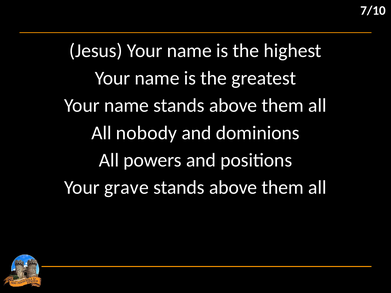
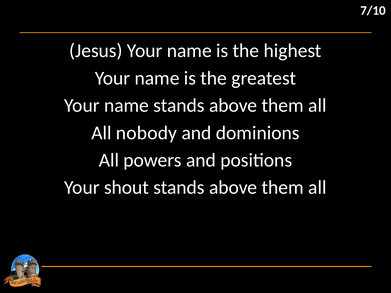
grave: grave -> shout
